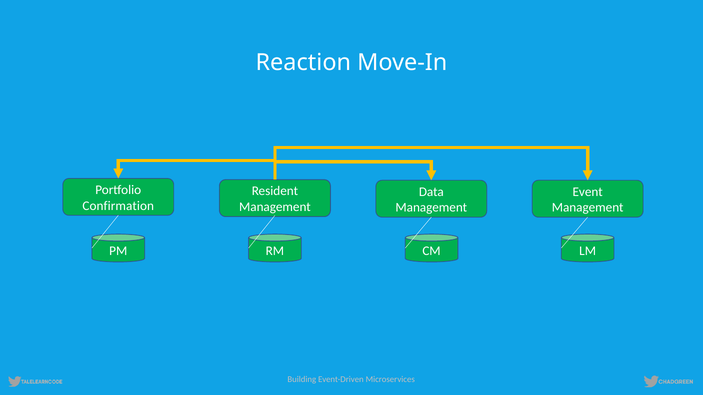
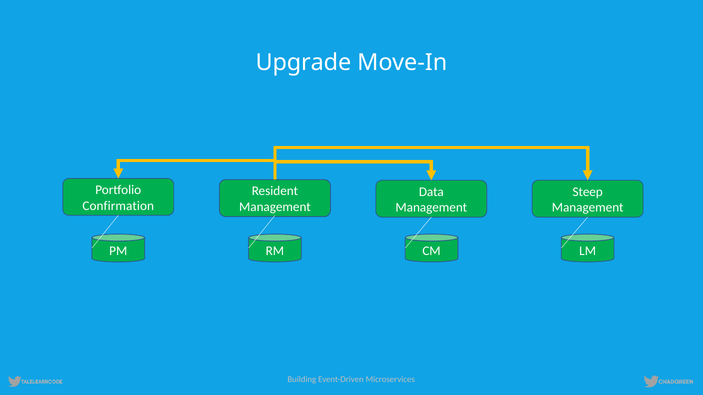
Reaction: Reaction -> Upgrade
Event: Event -> Steep
